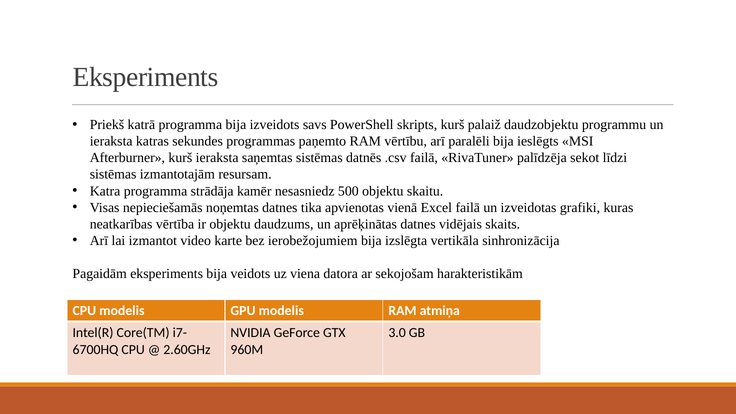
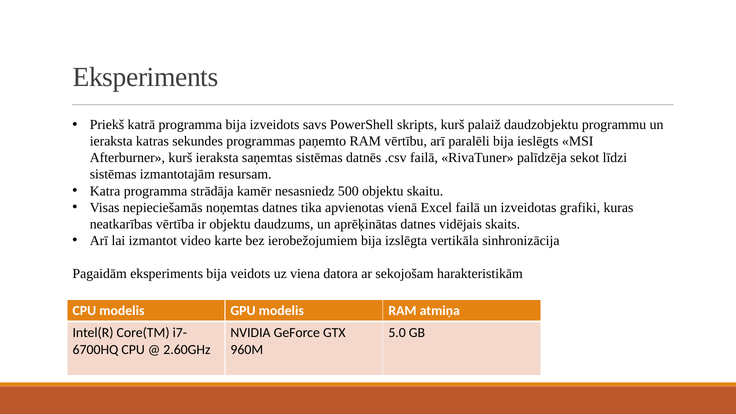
3.0: 3.0 -> 5.0
